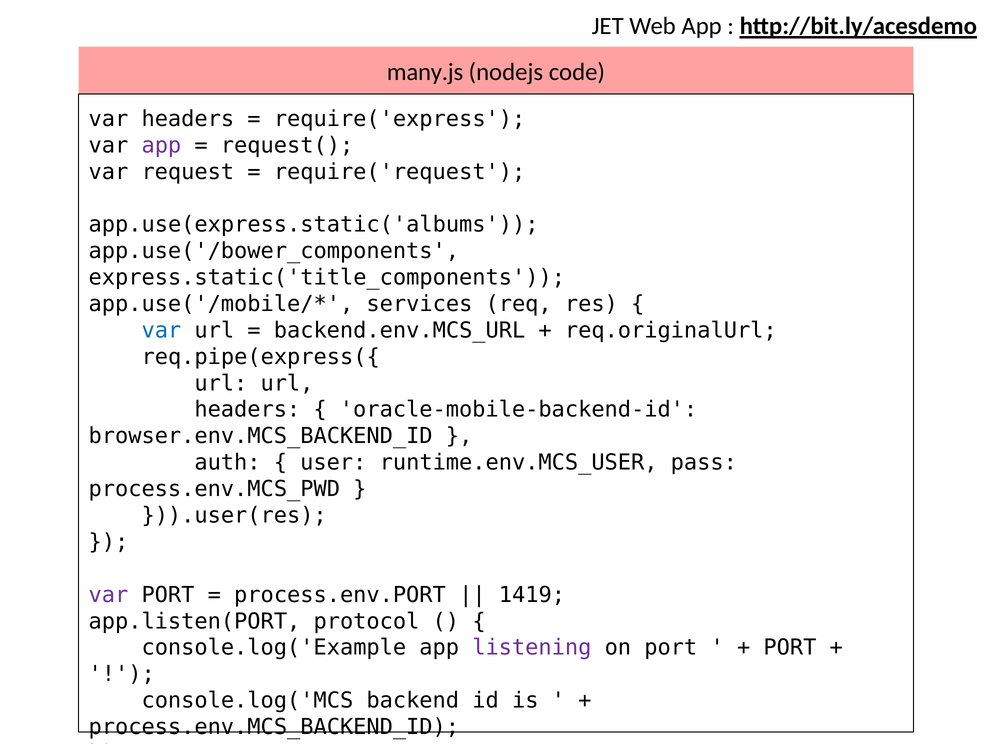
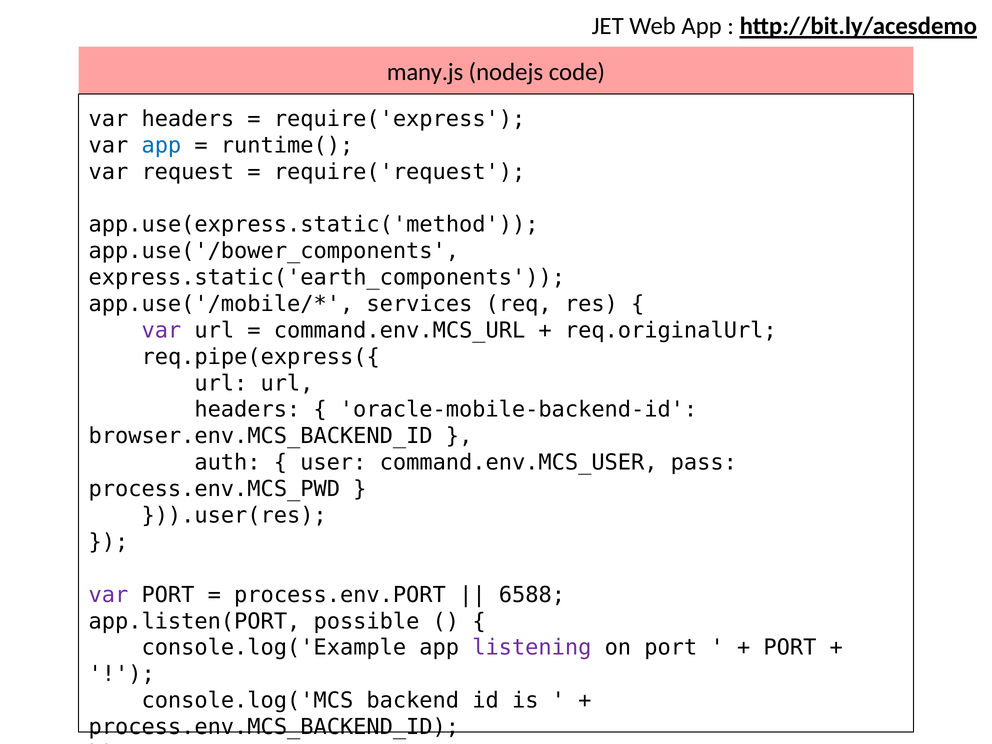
app at (161, 145) colour: purple -> blue
request(: request( -> runtime(
app.use(express.static('albums: app.use(express.static('albums -> app.use(express.static('method
express.static('title_components: express.static('title_components -> express.static('earth_components
var at (161, 330) colour: blue -> purple
backend.env.MCS_URL: backend.env.MCS_URL -> command.env.MCS_URL
runtime.env.MCS_USER: runtime.env.MCS_USER -> command.env.MCS_USER
1419: 1419 -> 6588
protocol: protocol -> possible
